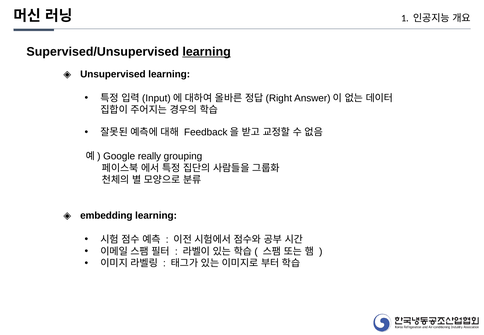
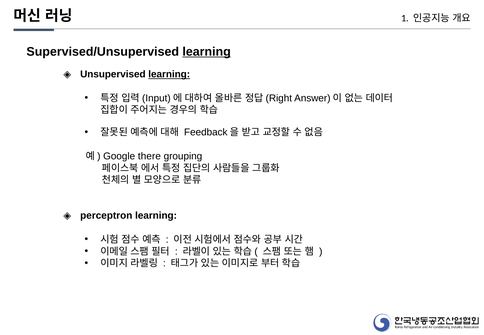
learning at (169, 74) underline: none -> present
really: really -> there
embedding: embedding -> perceptron
